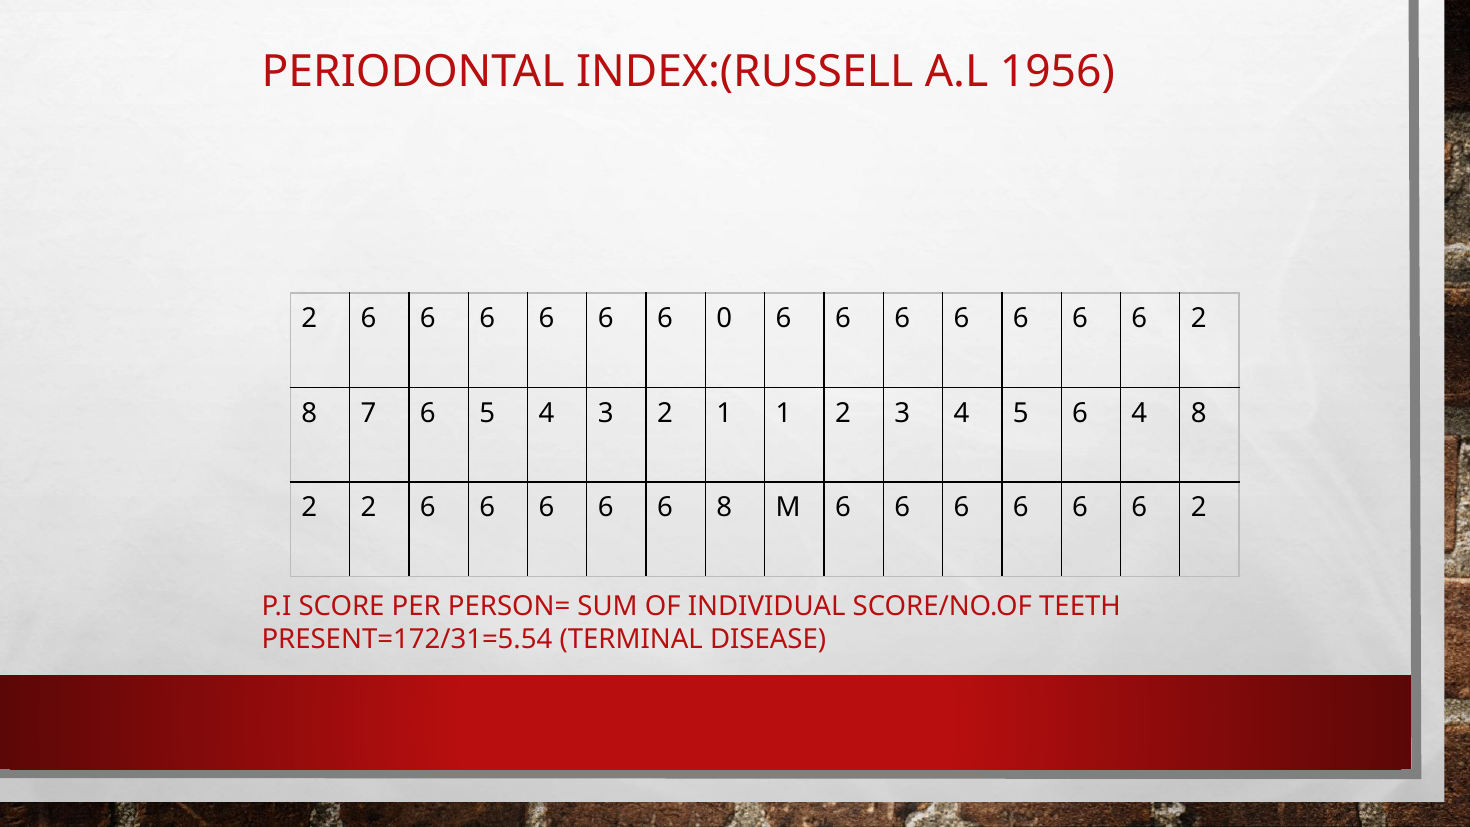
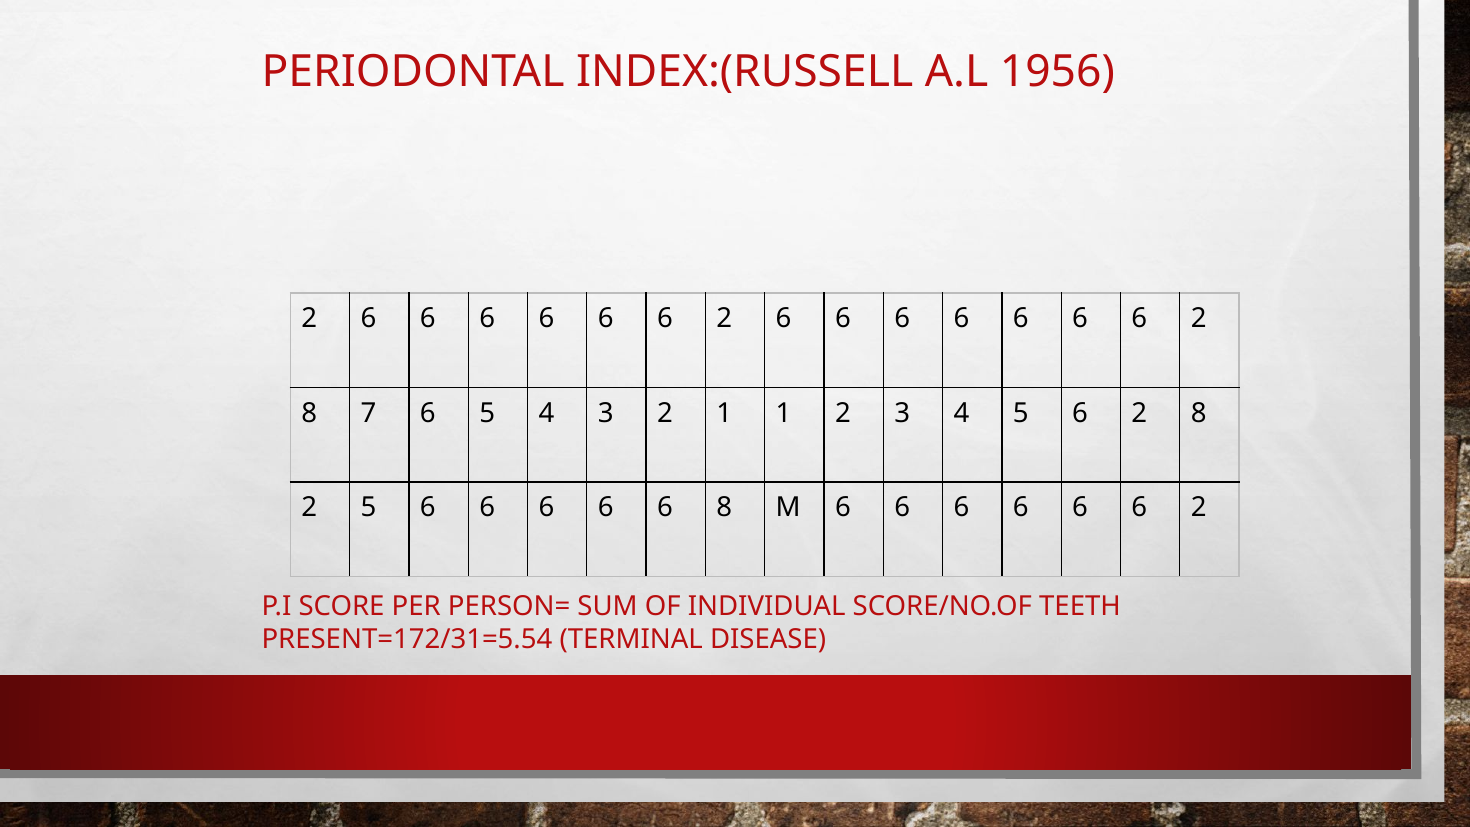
0 at (724, 319): 0 -> 2
5 6 4: 4 -> 2
2 2: 2 -> 5
